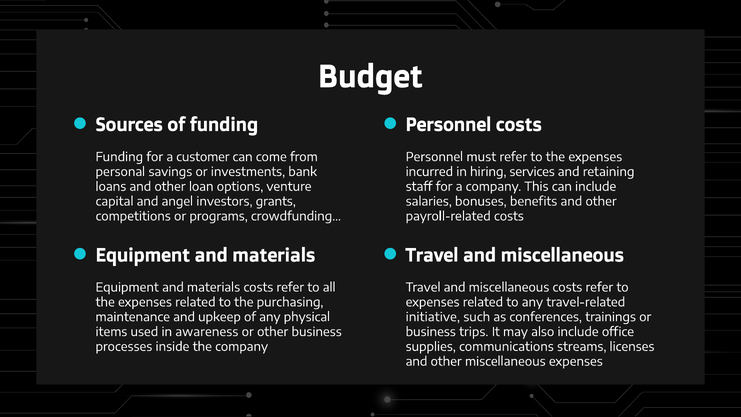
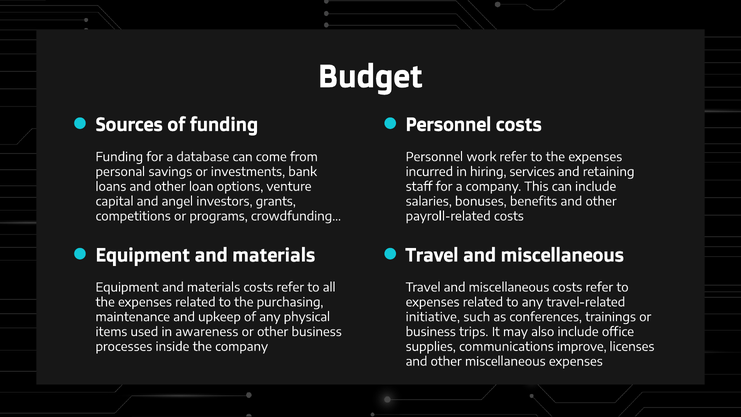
customer: customer -> database
must: must -> work
streams: streams -> improve
